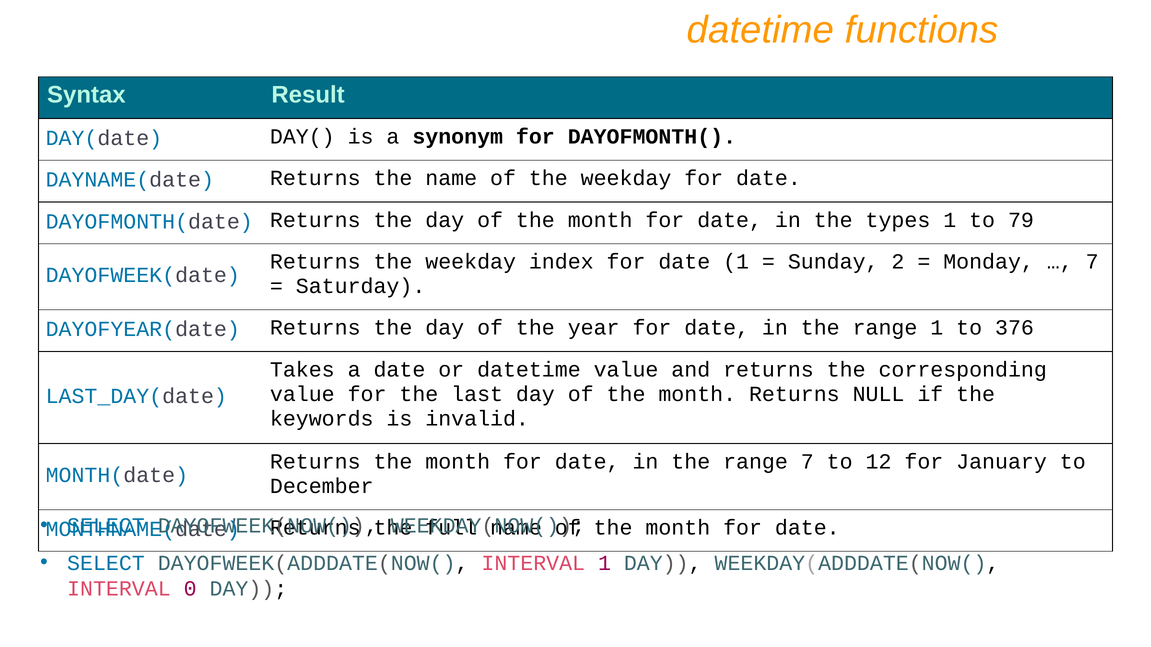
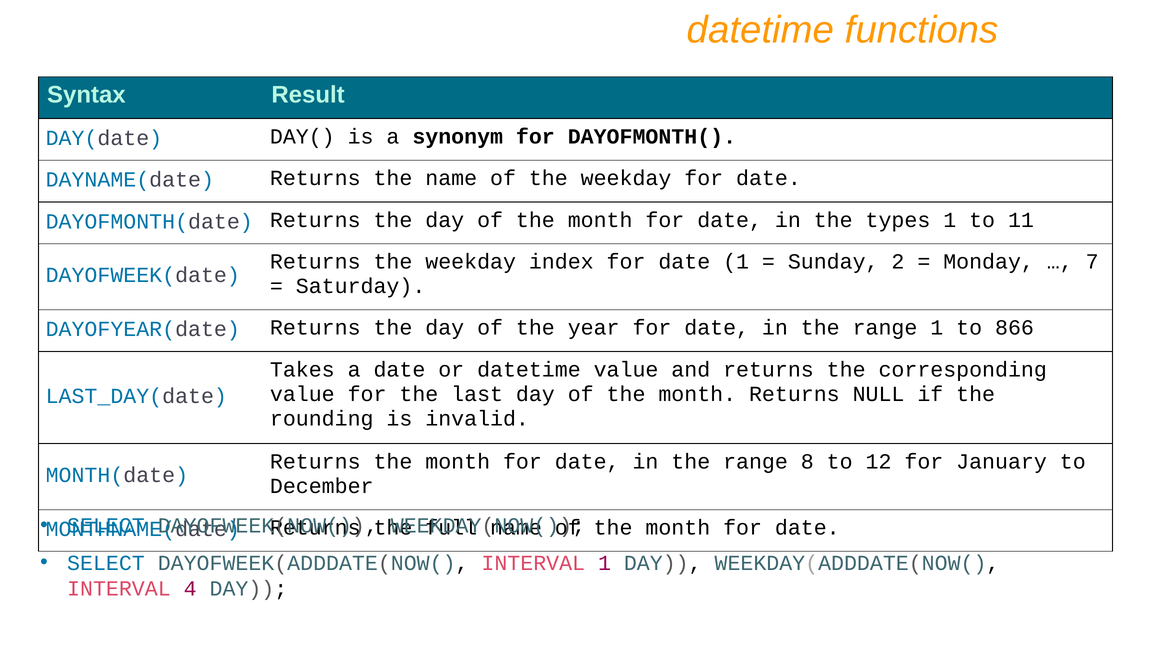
79: 79 -> 11
376: 376 -> 866
keywords: keywords -> rounding
range 7: 7 -> 8
0: 0 -> 4
